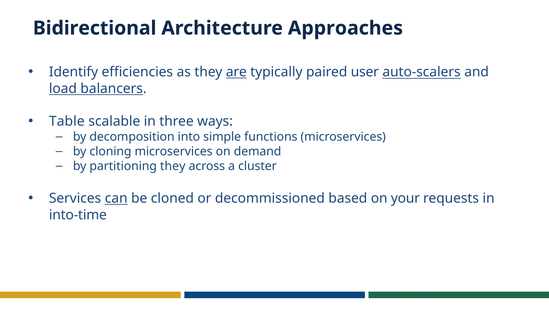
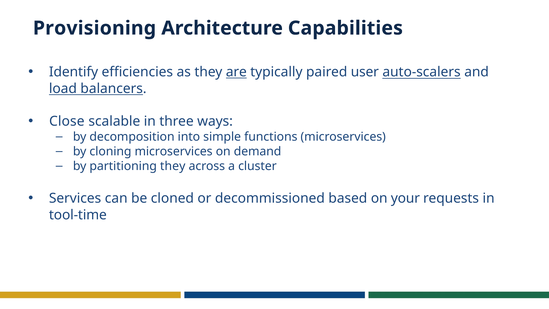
Bidirectional: Bidirectional -> Provisioning
Approaches: Approaches -> Capabilities
Table: Table -> Close
can underline: present -> none
into-time: into-time -> tool-time
